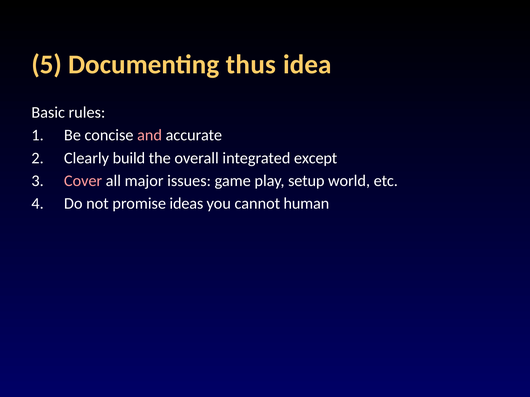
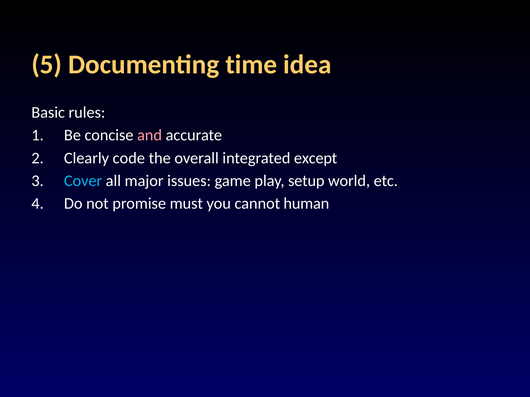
thus: thus -> time
build: build -> code
Cover colour: pink -> light blue
ideas: ideas -> must
